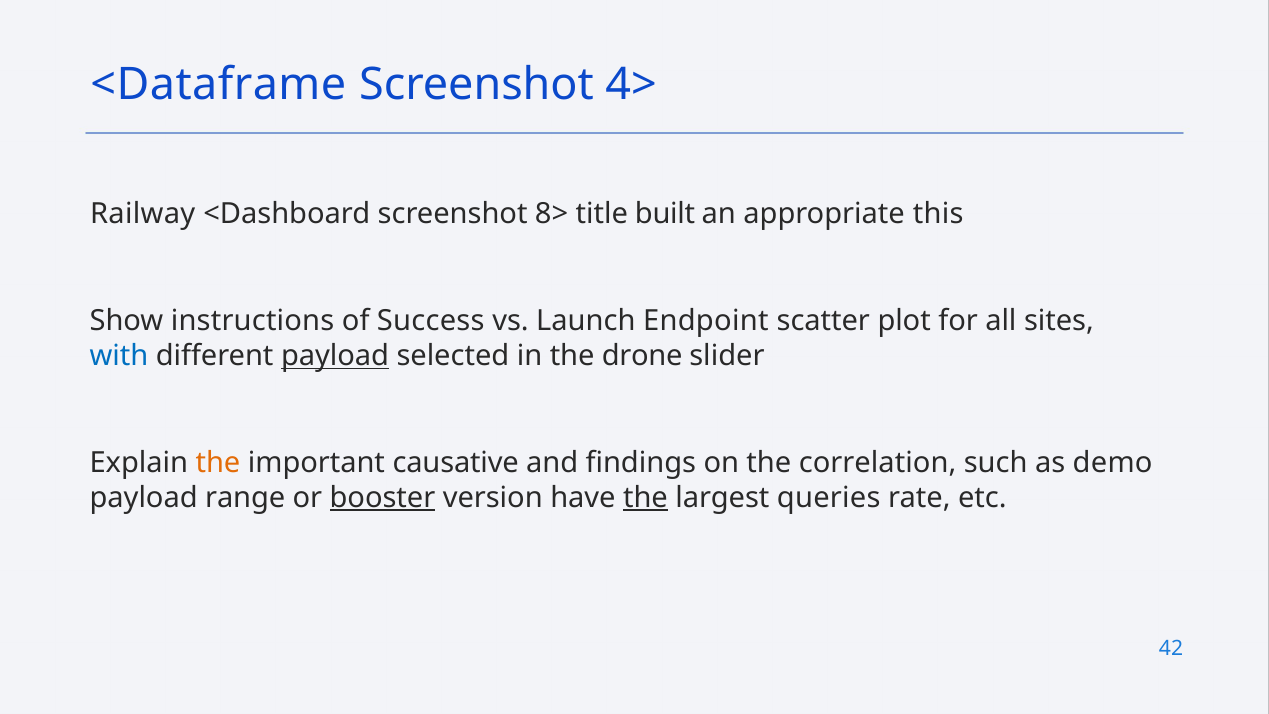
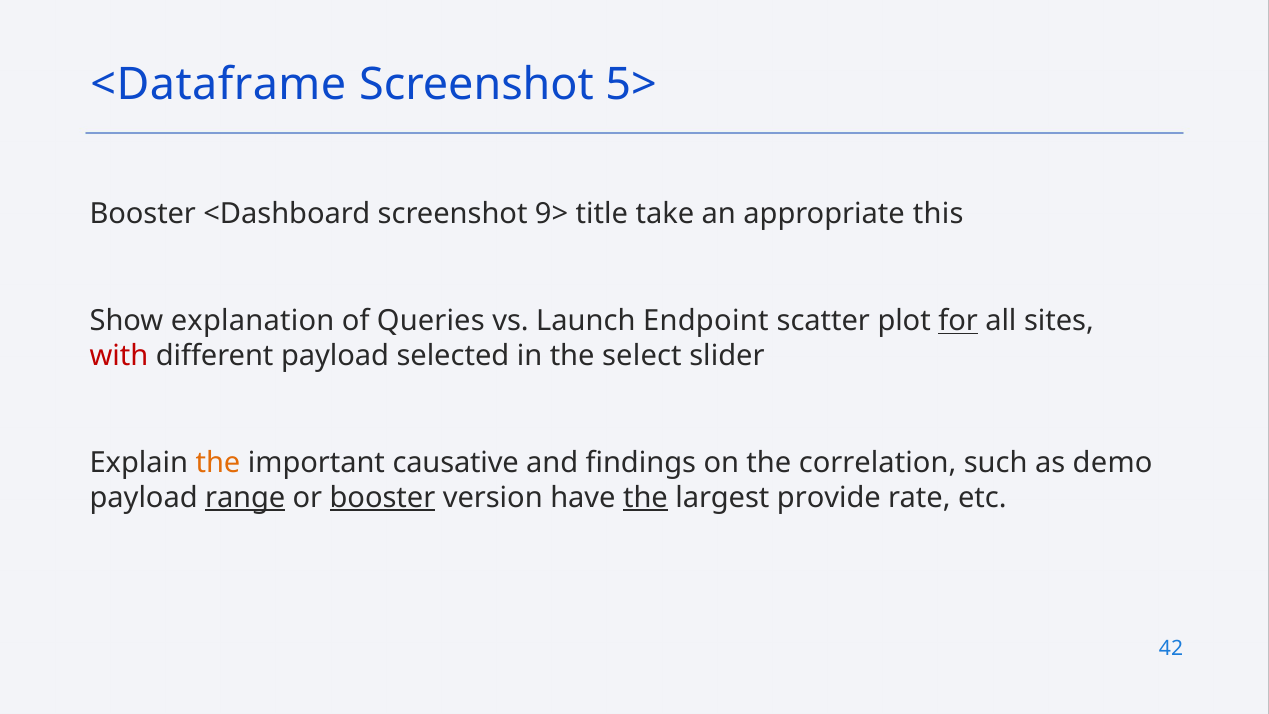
4>: 4> -> 5>
Railway at (143, 214): Railway -> Booster
8>: 8> -> 9>
built: built -> take
instructions: instructions -> explanation
Success: Success -> Queries
for underline: none -> present
with colour: blue -> red
payload at (335, 356) underline: present -> none
drone: drone -> select
range underline: none -> present
queries: queries -> provide
